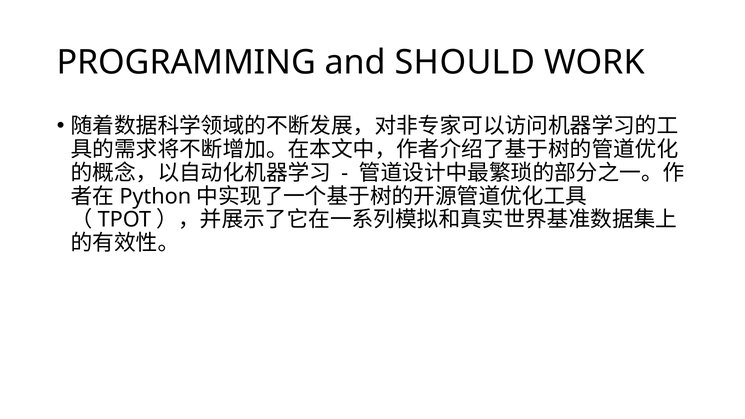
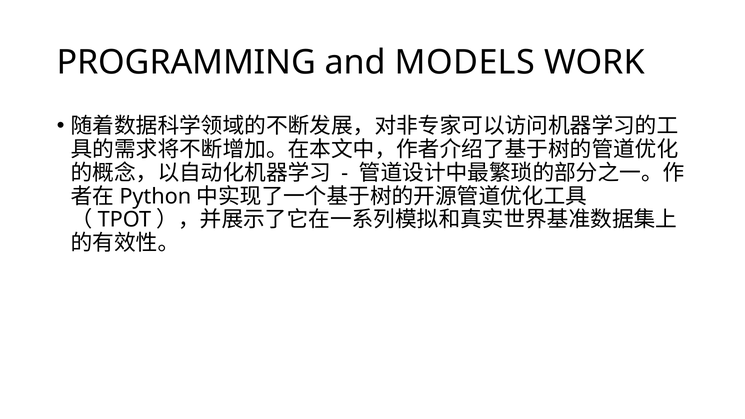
SHOULD: SHOULD -> MODELS
